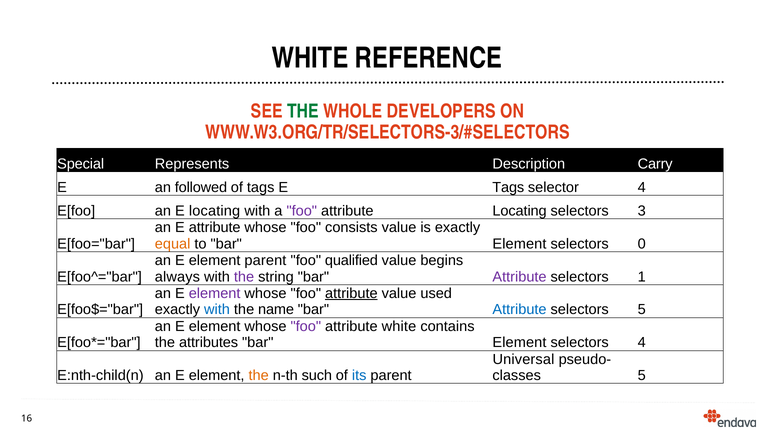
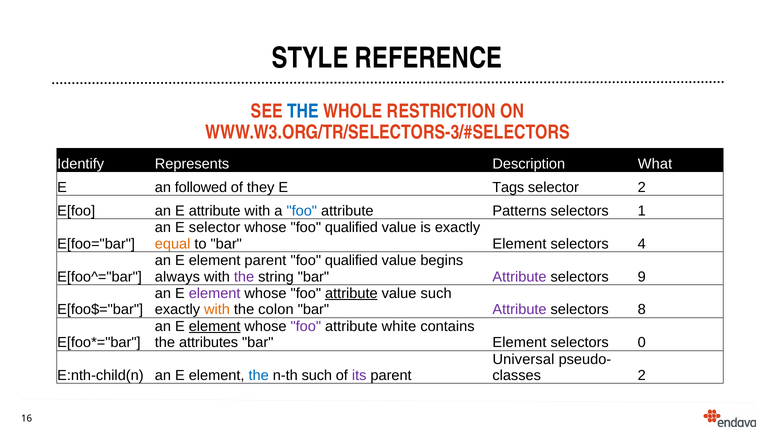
WHITE at (310, 58): WHITE -> STYLE
THE at (303, 111) colour: green -> blue
DEVELOPERS: DEVELOPERS -> RESTRICTION
Special: Special -> Identify
Carry: Carry -> What
of tags: tags -> they
selector 4: 4 -> 2
E locating: locating -> attribute
foo at (302, 211) colour: purple -> blue
attribute Locating: Locating -> Patterns
3: 3 -> 1
E attribute: attribute -> selector
whose foo consists: consists -> qualified
0: 0 -> 4
1: 1 -> 9
value used: used -> such
with at (217, 310) colour: blue -> orange
name: name -> colon
Attribute at (520, 310) colour: blue -> purple
selectors 5: 5 -> 8
element at (215, 327) underline: none -> present
selectors 4: 4 -> 0
the at (259, 376) colour: orange -> blue
its colour: blue -> purple
5 at (642, 376): 5 -> 2
